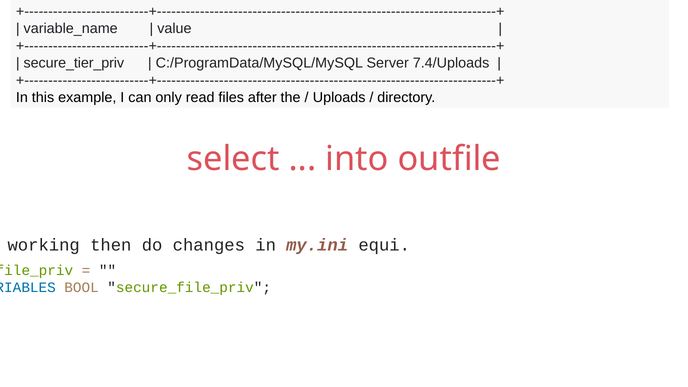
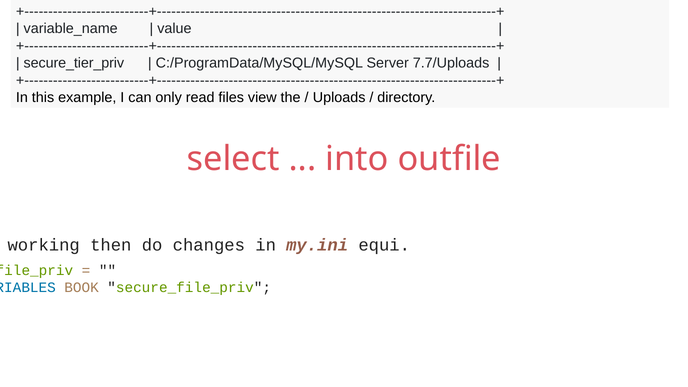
7.4/Uploads: 7.4/Uploads -> 7.7/Uploads
after: after -> view
BOOL: BOOL -> BOOK
